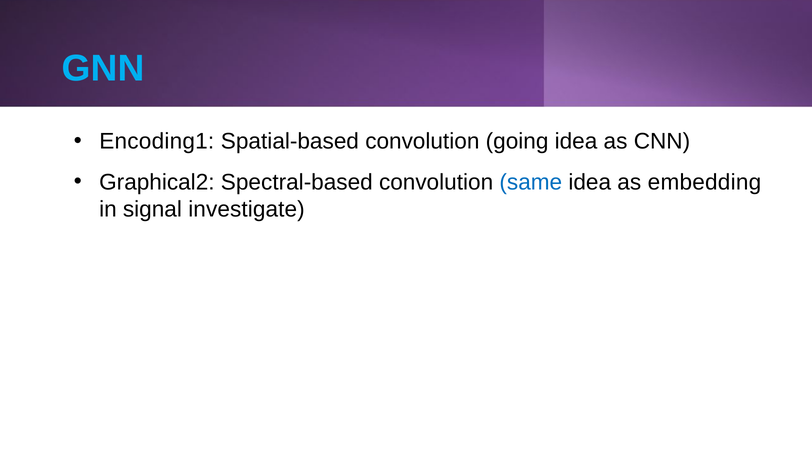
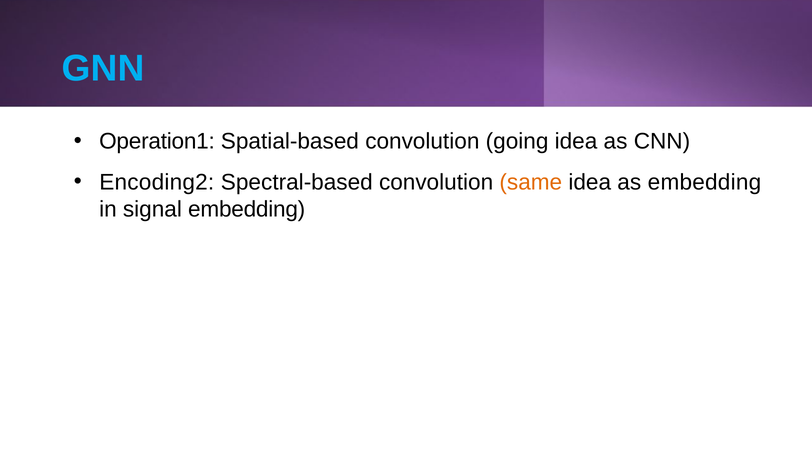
Encoding1: Encoding1 -> Operation1
Graphical2: Graphical2 -> Encoding2
same colour: blue -> orange
signal investigate: investigate -> embedding
